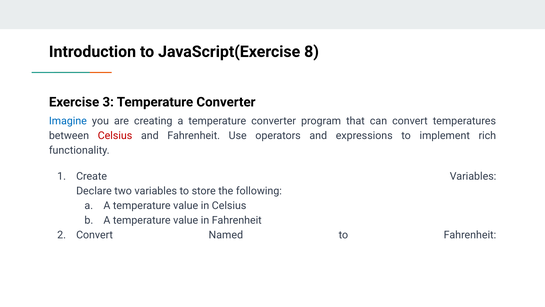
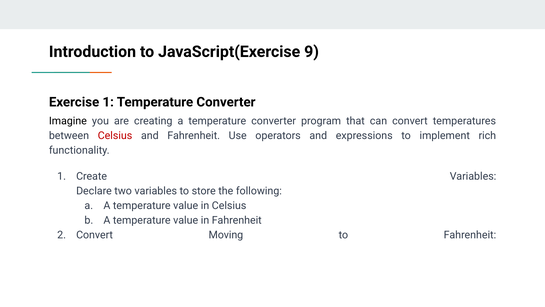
8: 8 -> 9
Exercise 3: 3 -> 1
Imagine colour: blue -> black
Named: Named -> Moving
